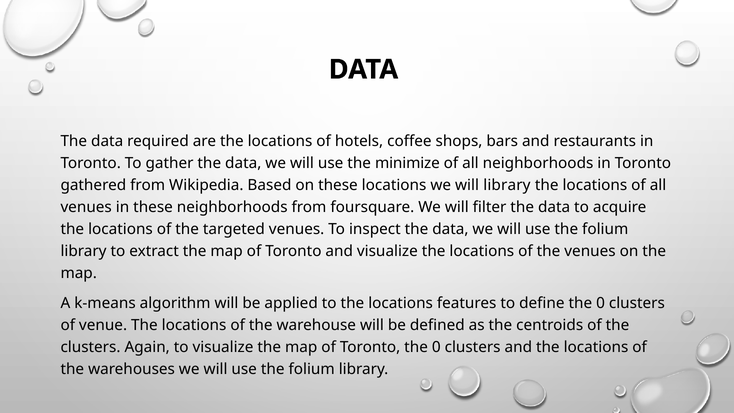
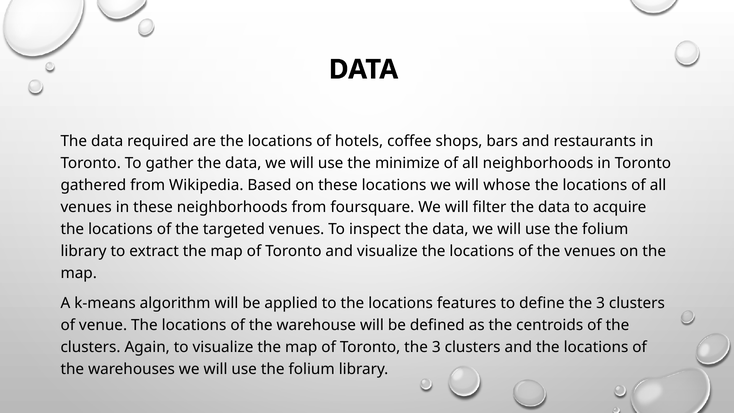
will library: library -> whose
define the 0: 0 -> 3
Toronto the 0: 0 -> 3
